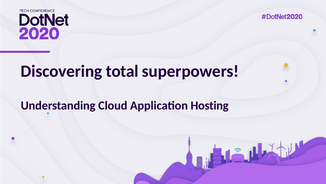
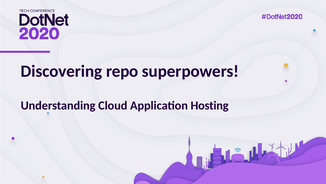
total: total -> repo
